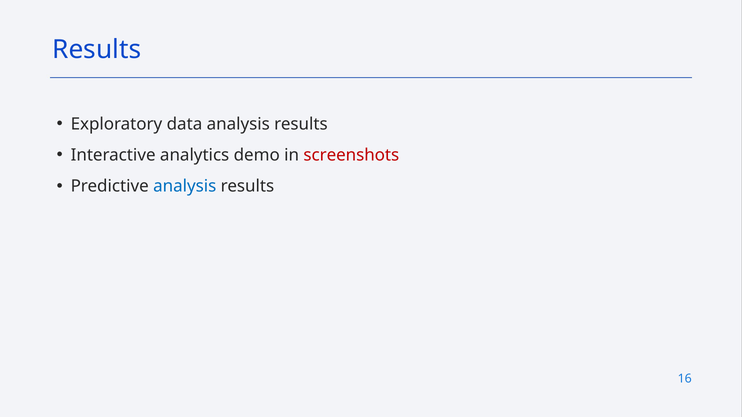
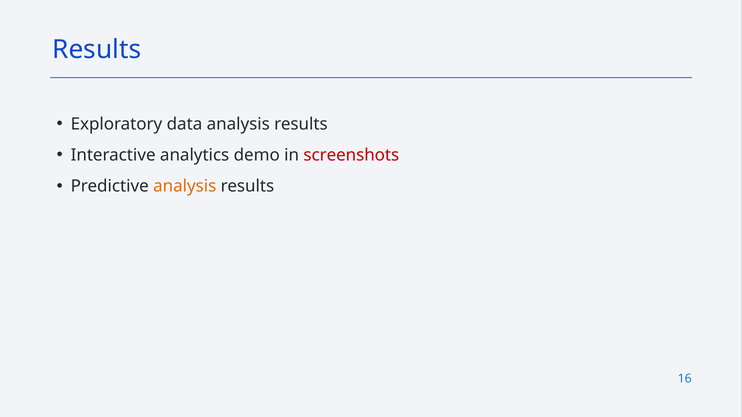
analysis at (185, 187) colour: blue -> orange
